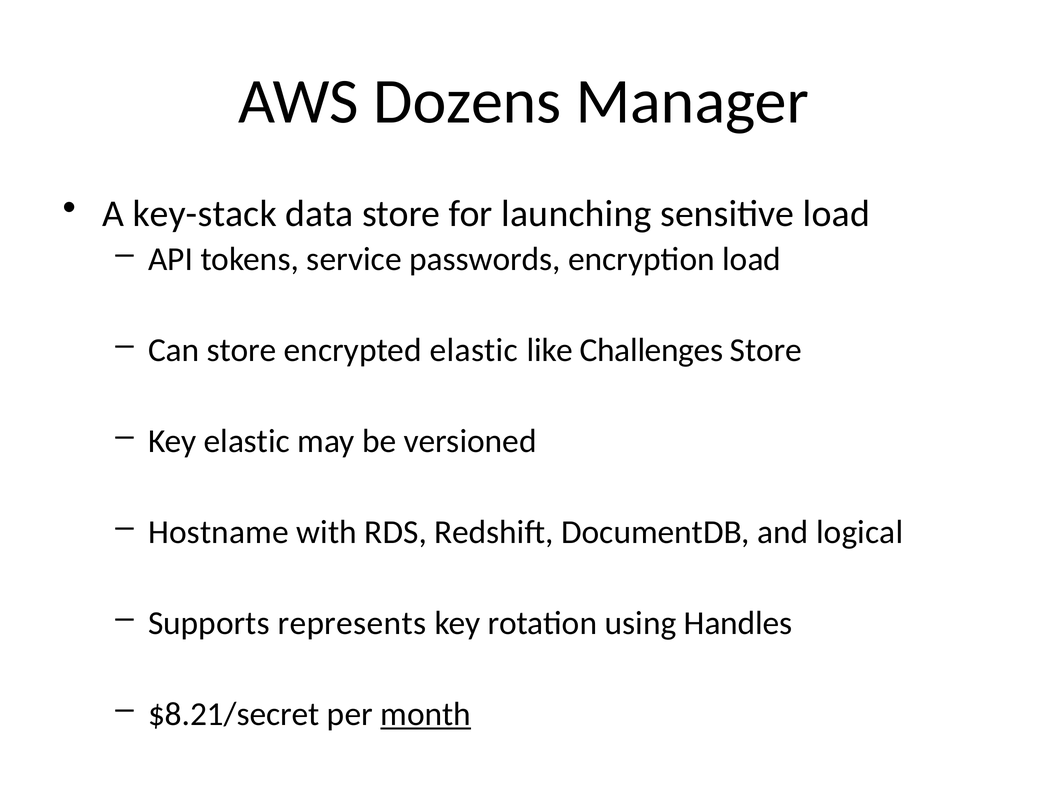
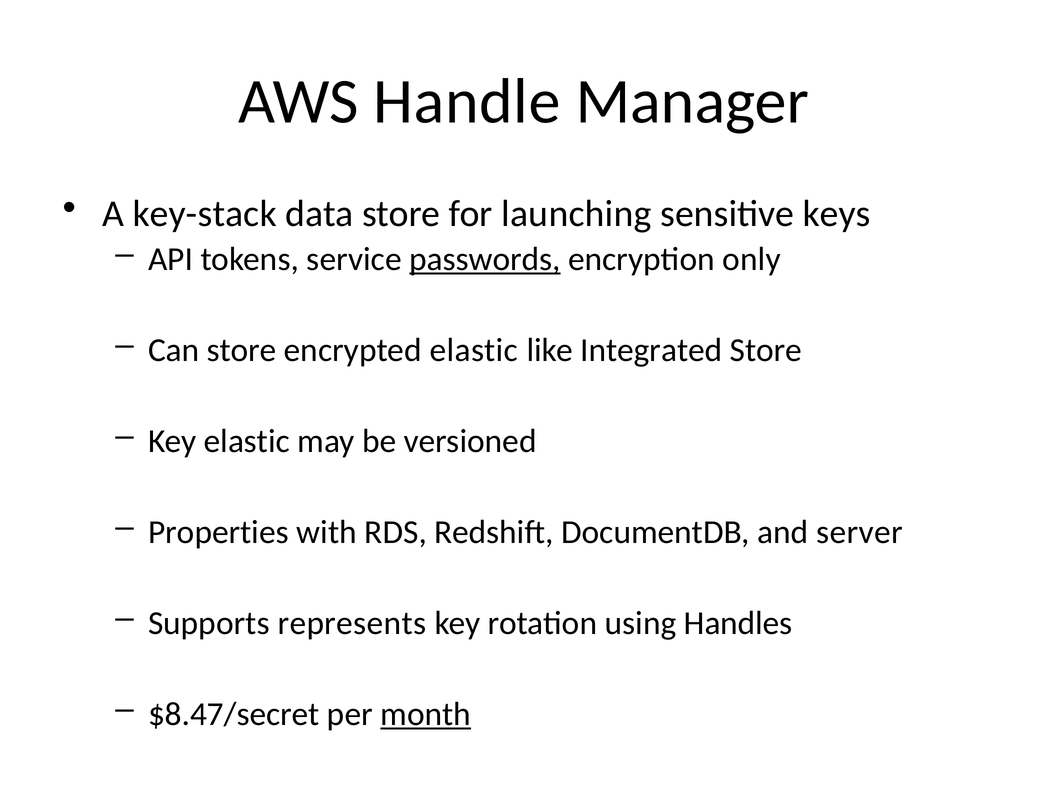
Dozens: Dozens -> Handle
sensitive load: load -> keys
passwords underline: none -> present
encryption load: load -> only
Challenges: Challenges -> Integrated
Hostname: Hostname -> Properties
logical: logical -> server
$8.21/secret: $8.21/secret -> $8.47/secret
